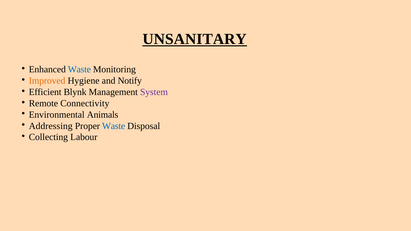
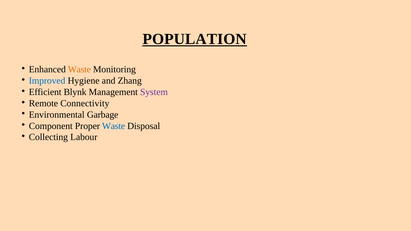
UNSANITARY: UNSANITARY -> POPULATION
Waste at (79, 70) colour: blue -> orange
Improved colour: orange -> blue
Notify: Notify -> Zhang
Animals: Animals -> Garbage
Addressing: Addressing -> Component
